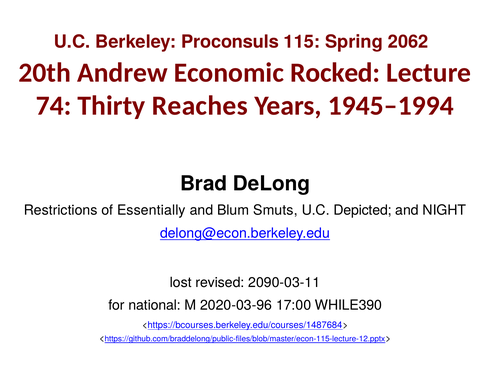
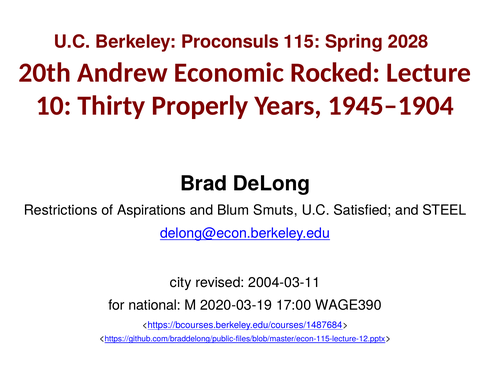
2062: 2062 -> 2028
74: 74 -> 10
Reaches: Reaches -> Properly
1945–1994: 1945–1994 -> 1945–1904
Essentially: Essentially -> Aspirations
Depicted: Depicted -> Satisfied
NIGHT: NIGHT -> STEEL
lost: lost -> city
2090-03-11: 2090-03-11 -> 2004-03-11
2020-03-96: 2020-03-96 -> 2020-03-19
WHILE390: WHILE390 -> WAGE390
